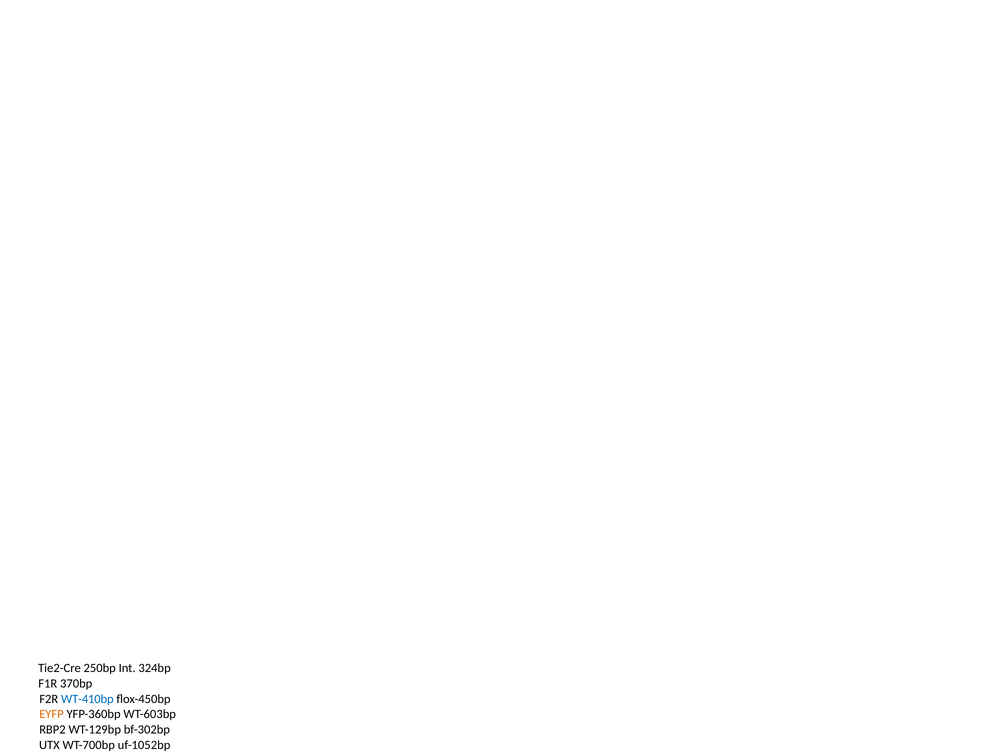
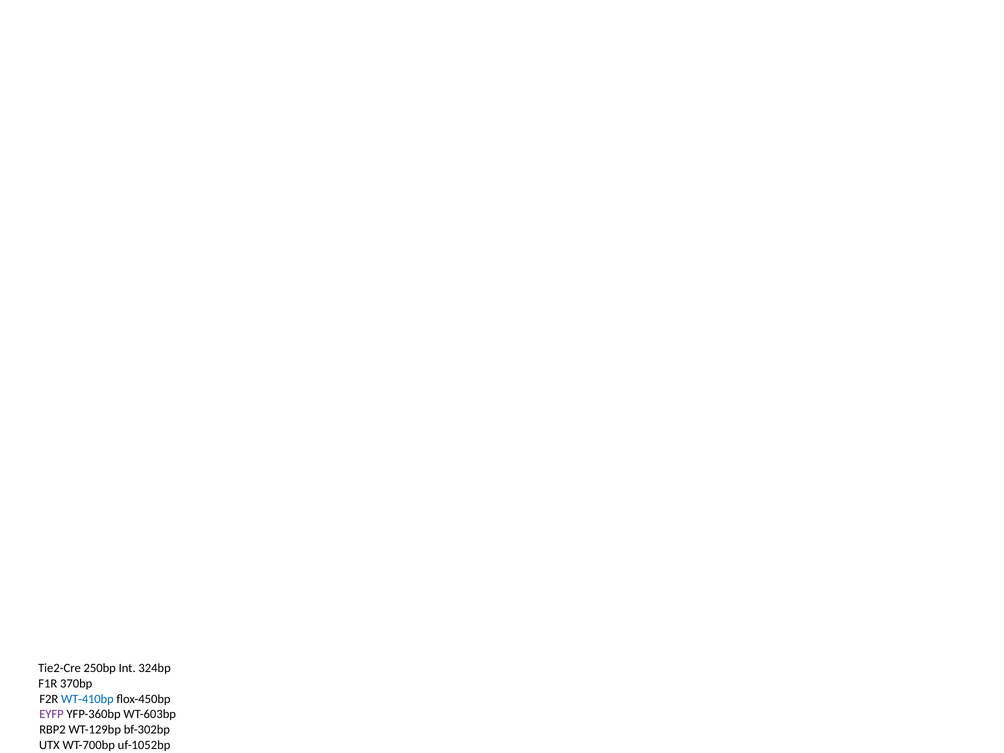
EYFP colour: orange -> purple
